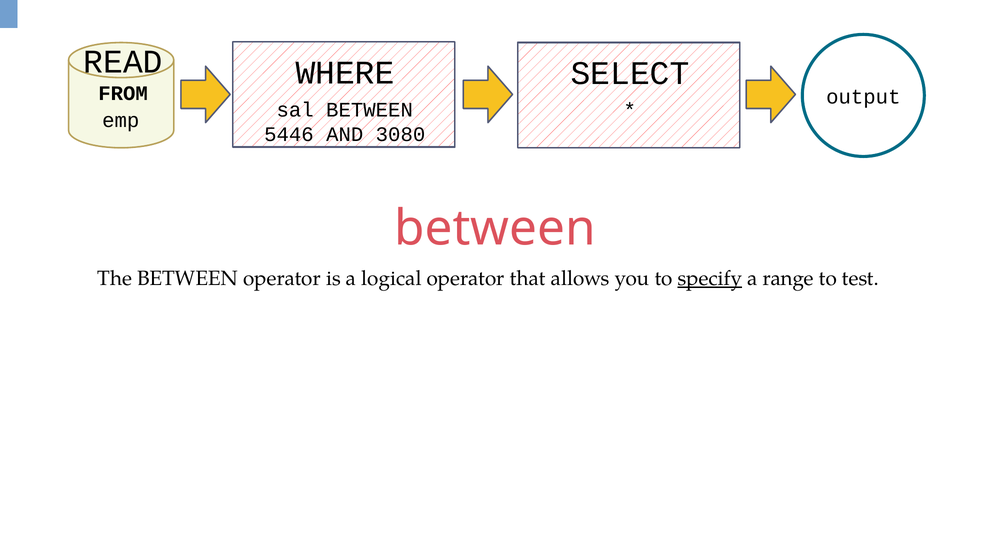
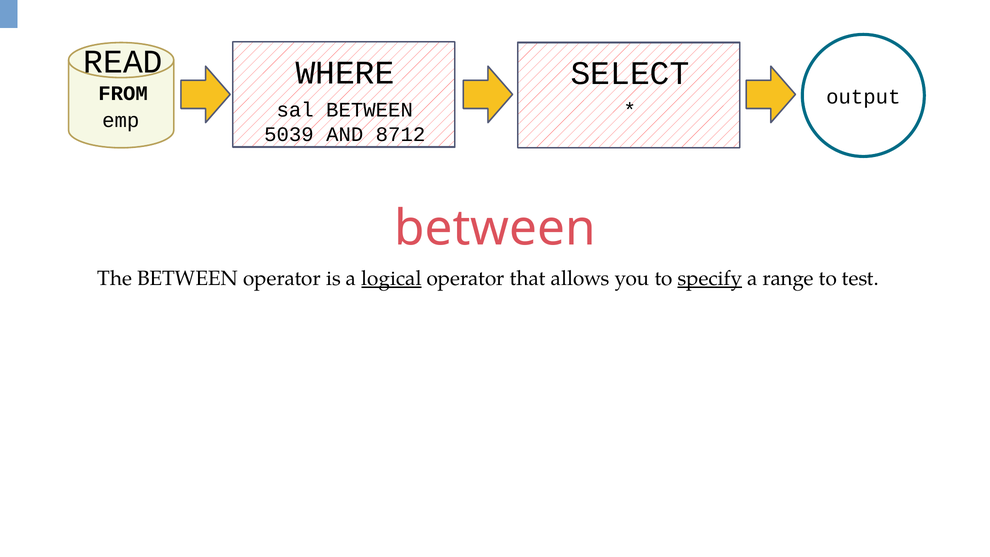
5446: 5446 -> 5039
3080: 3080 -> 8712
logical underline: none -> present
